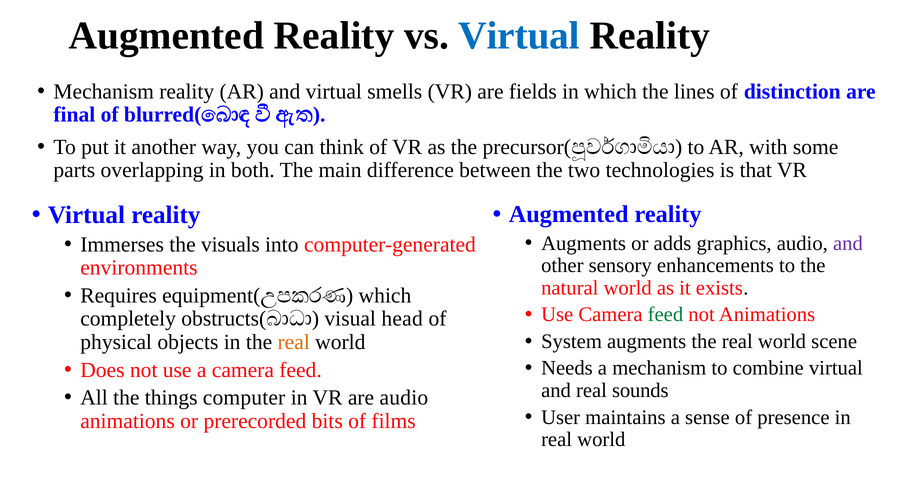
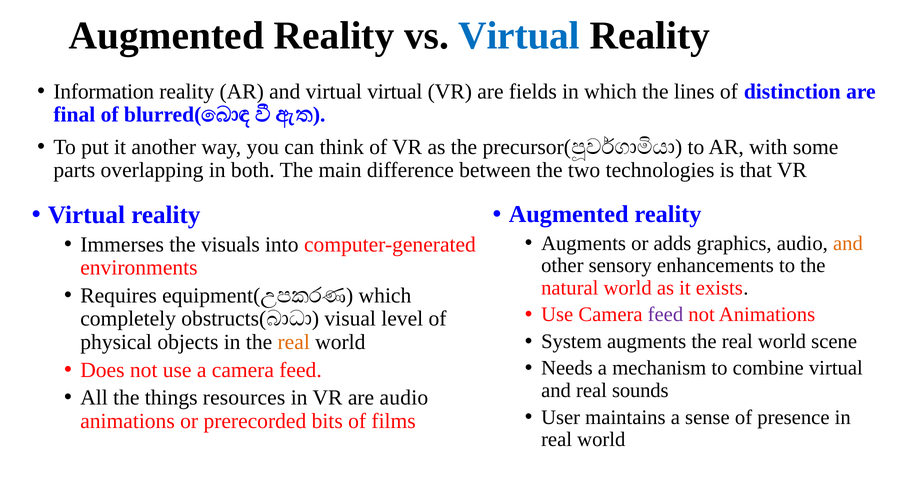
Mechanism at (104, 91): Mechanism -> Information
virtual smells: smells -> virtual
and at (848, 243) colour: purple -> orange
feed at (665, 314) colour: green -> purple
head: head -> level
computer: computer -> resources
